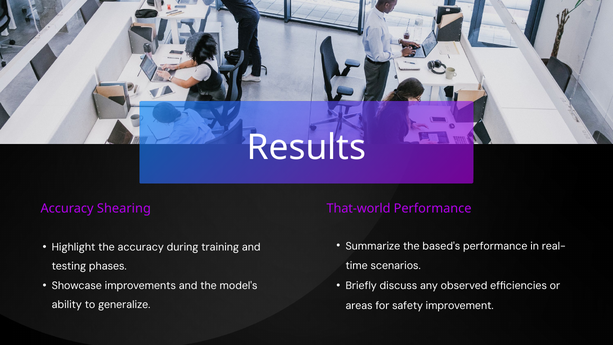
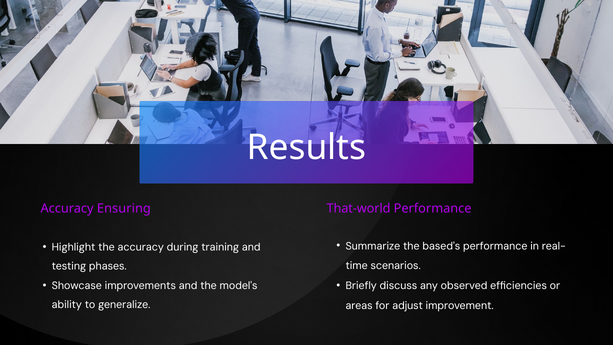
Shearing: Shearing -> Ensuring
safety: safety -> adjust
